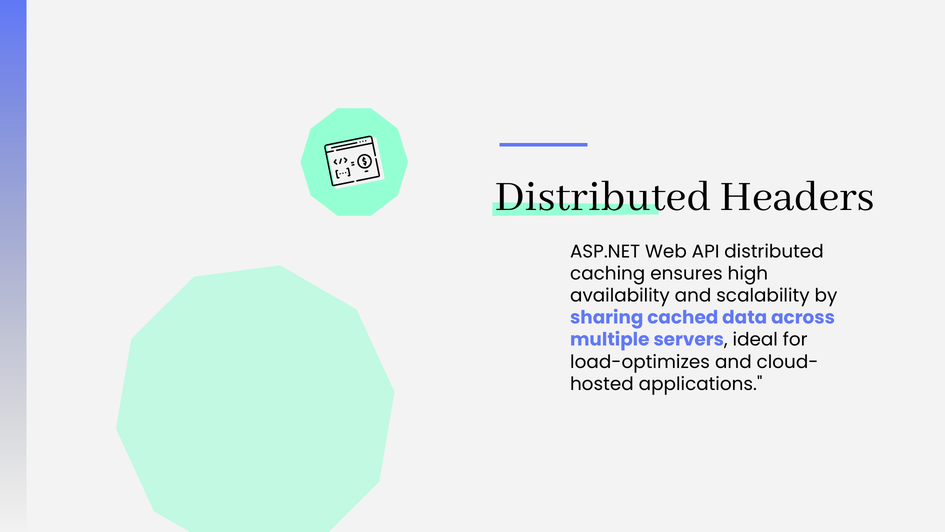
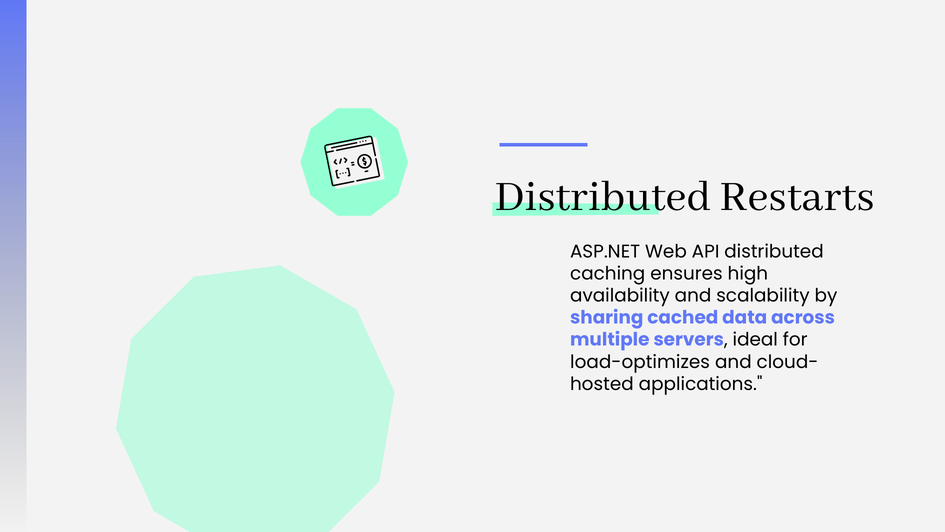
Headers: Headers -> Restarts
